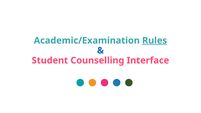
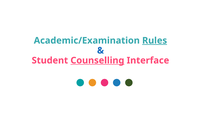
Counselling underline: none -> present
